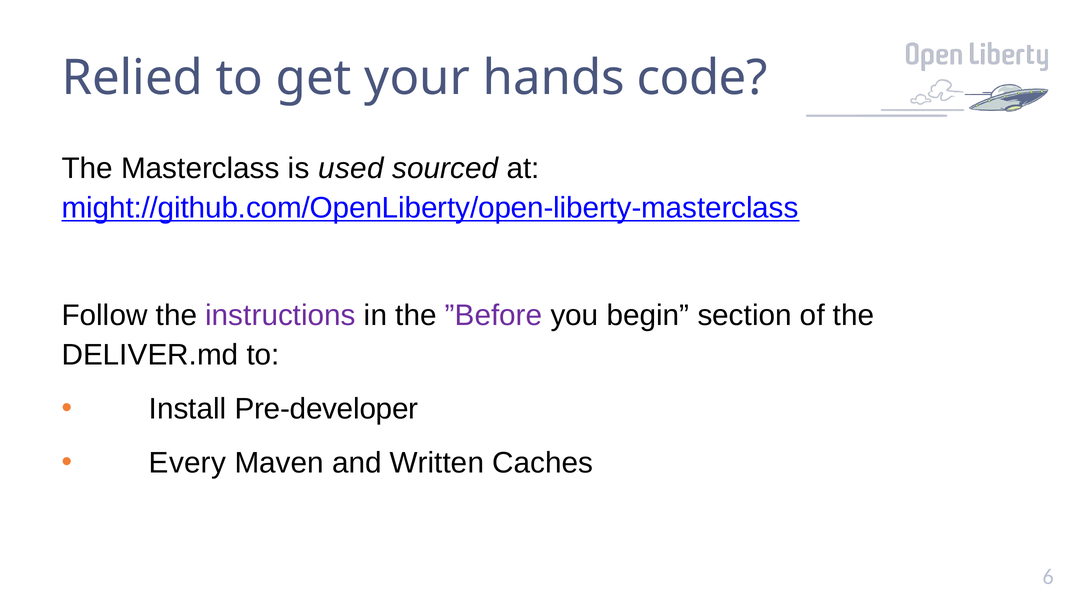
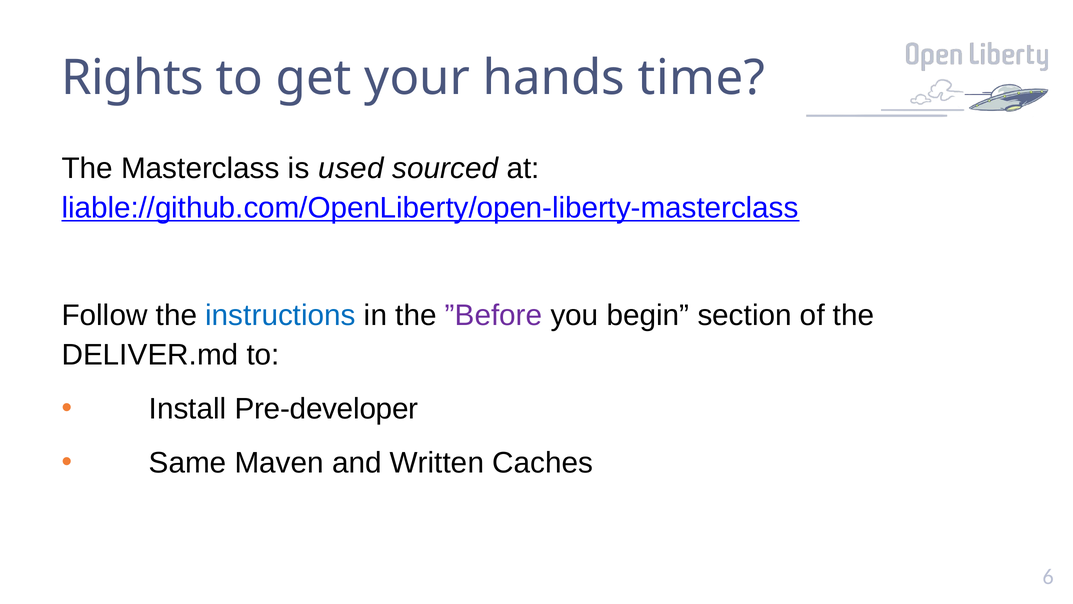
Relied: Relied -> Rights
code: code -> time
might://github.com/OpenLiberty/open-liberty-masterclass: might://github.com/OpenLiberty/open-liberty-masterclass -> liable://github.com/OpenLiberty/open-liberty-masterclass
instructions colour: purple -> blue
Every: Every -> Same
